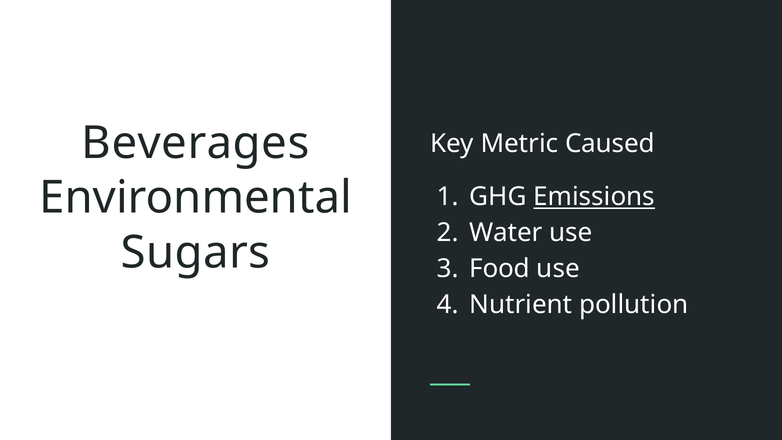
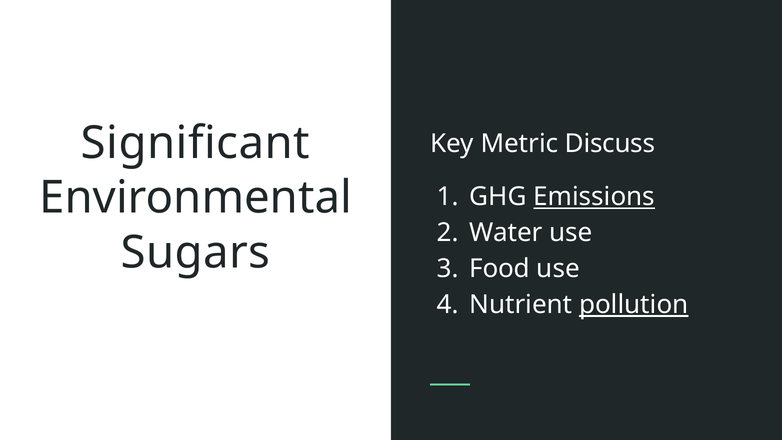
Beverages: Beverages -> Significant
Caused: Caused -> Discuss
pollution underline: none -> present
